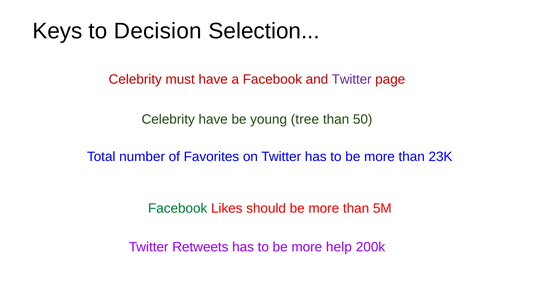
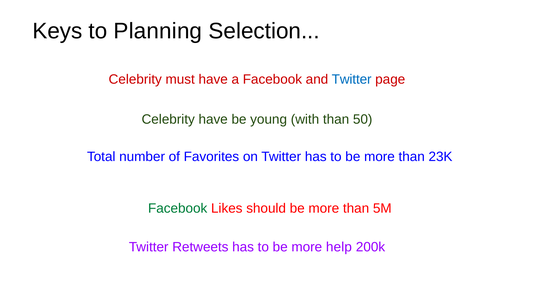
Decision: Decision -> Planning
Twitter at (352, 79) colour: purple -> blue
tree: tree -> with
